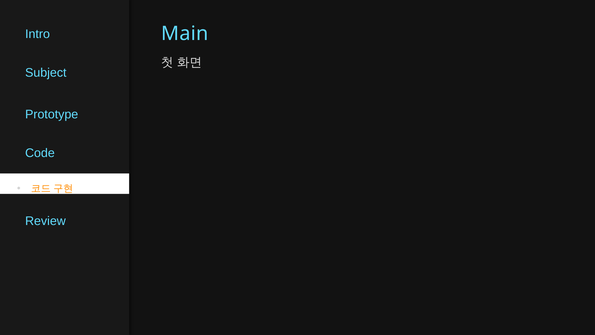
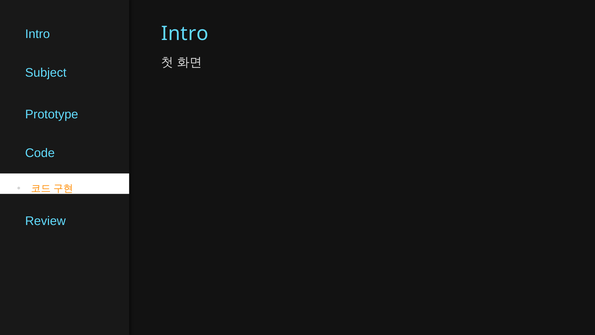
Main at (185, 33): Main -> Intro
